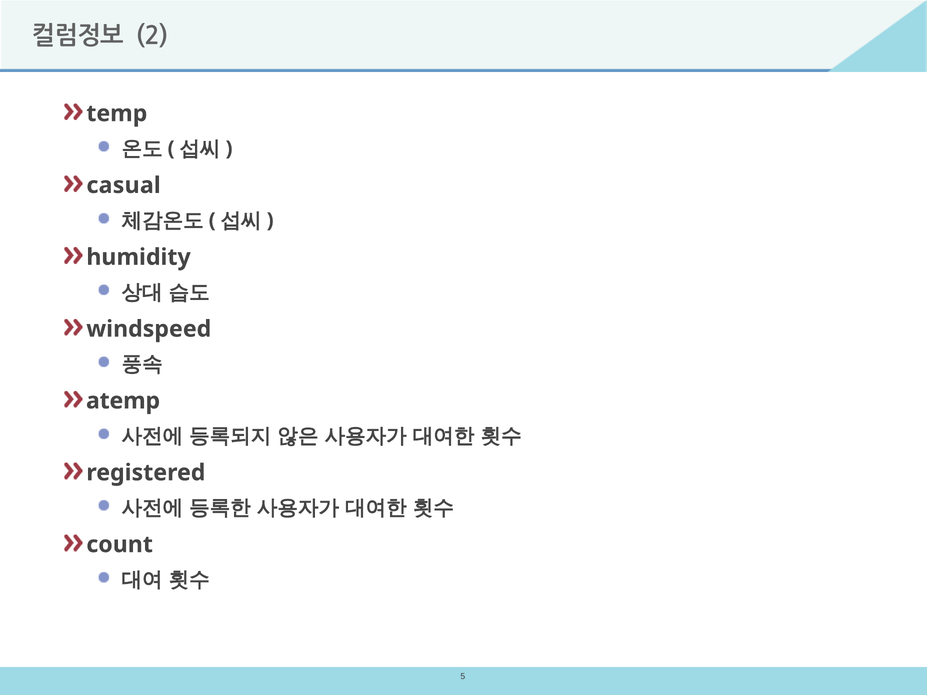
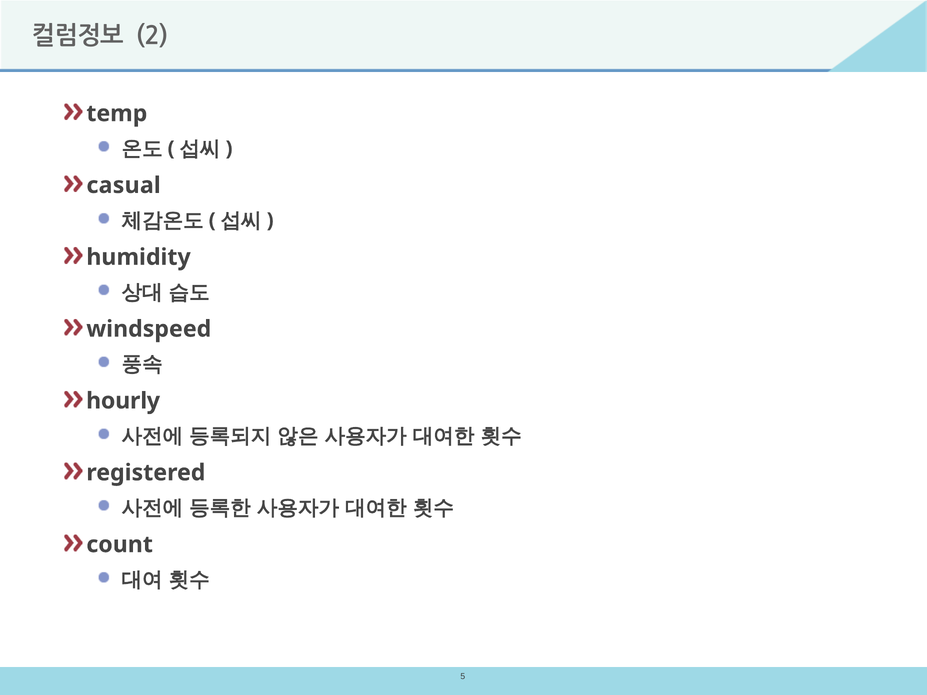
atemp: atemp -> hourly
